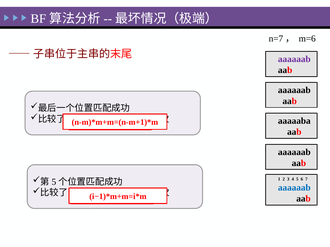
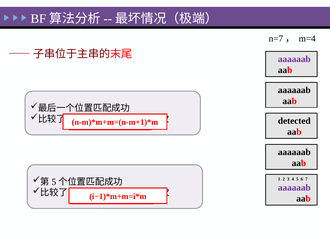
m=6: m=6 -> m=4
aaaaaba: aaaaaba -> detected
aaaaaab at (294, 188) colour: blue -> purple
